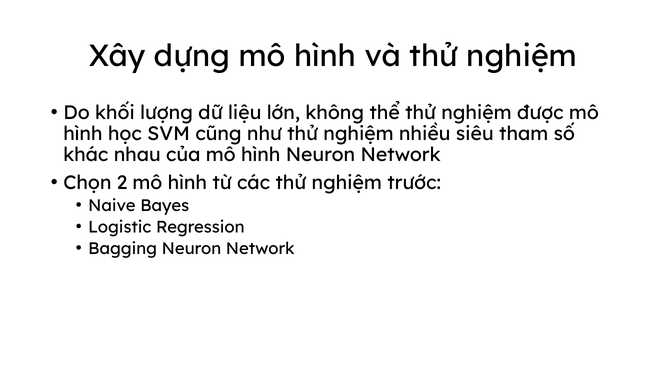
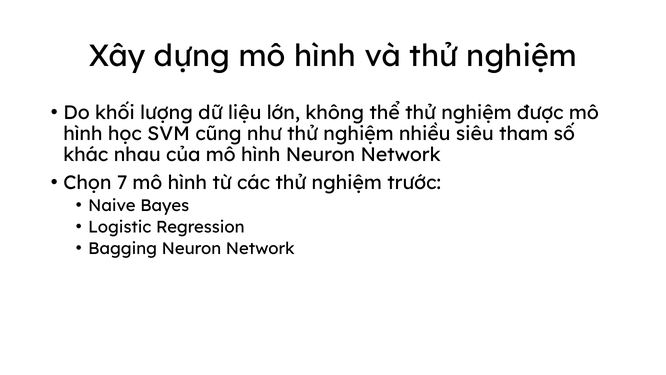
2: 2 -> 7
